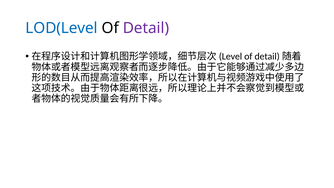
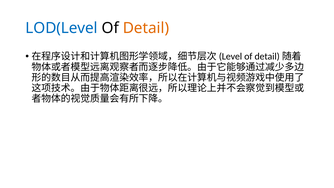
Detail colour: purple -> orange
